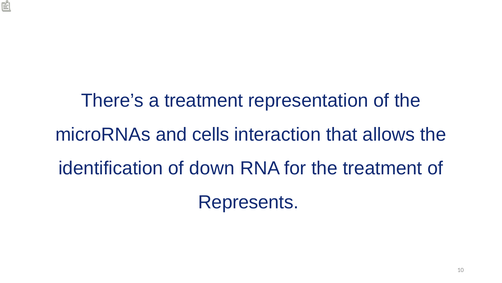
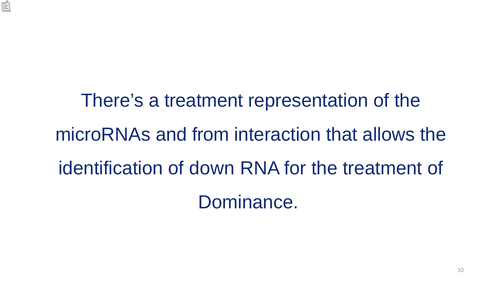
cells: cells -> from
Represents: Represents -> Dominance
